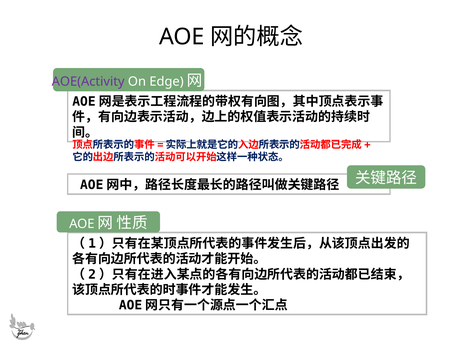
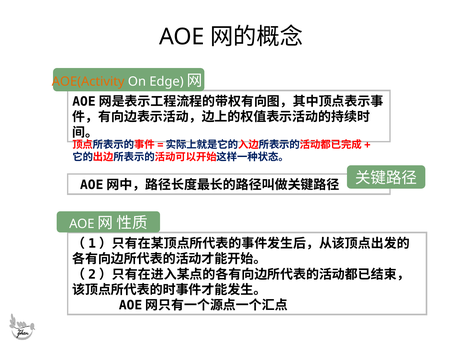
AOE(Activity colour: purple -> orange
